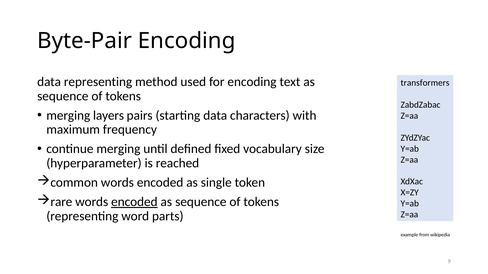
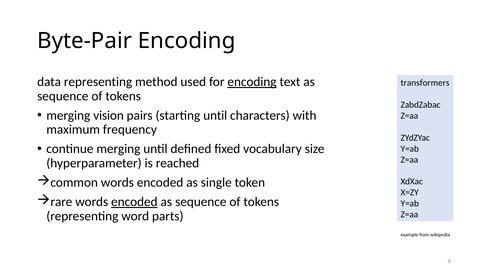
encoding at (252, 82) underline: none -> present
layers: layers -> vision
starting data: data -> until
